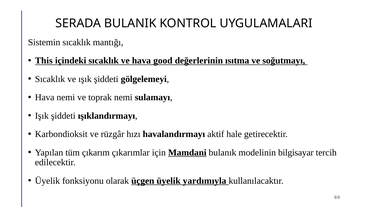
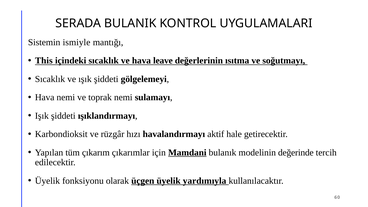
Sistemin sıcaklık: sıcaklık -> ismiyle
good: good -> leave
bilgisayar: bilgisayar -> değerinde
